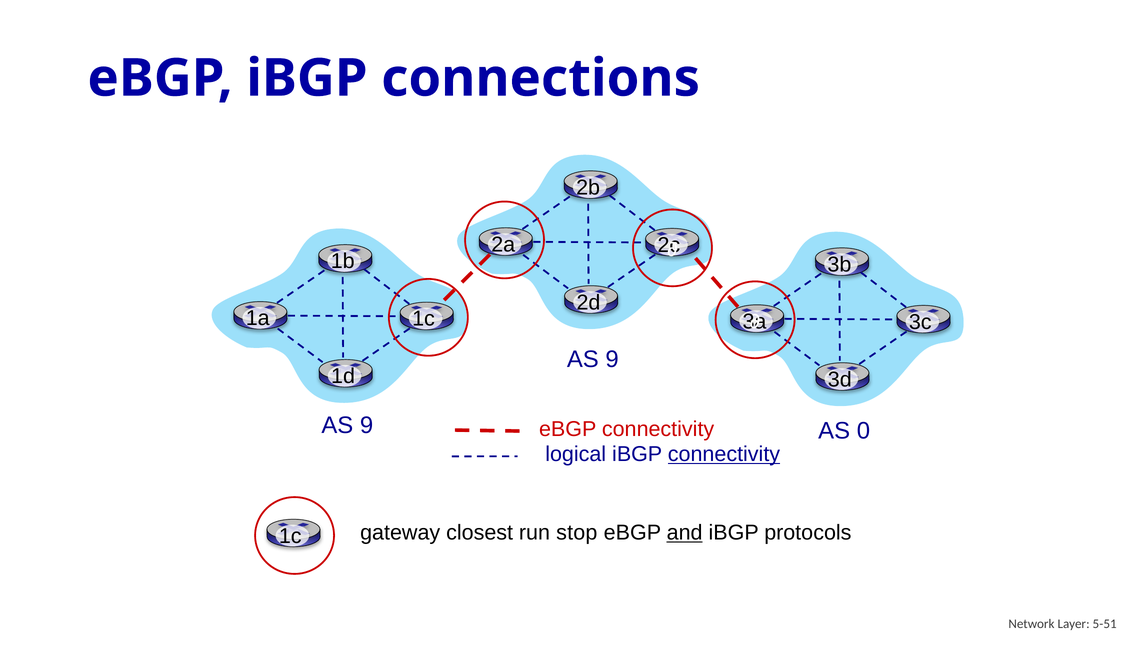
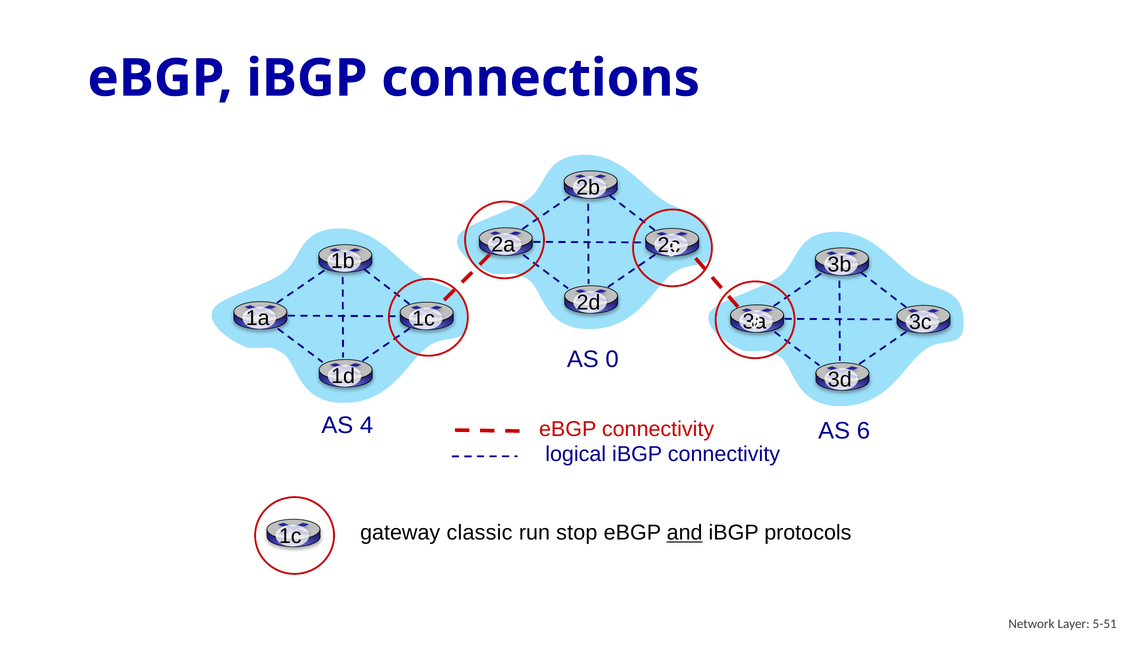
9 at (612, 360): 9 -> 0
9 at (367, 426): 9 -> 4
0: 0 -> 6
connectivity at (724, 454) underline: present -> none
closest: closest -> classic
